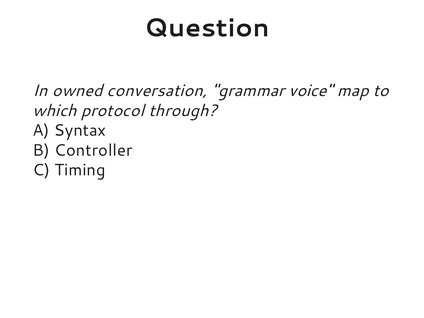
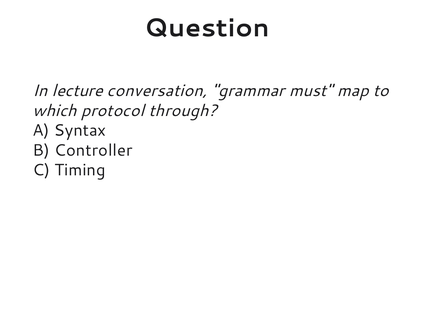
owned: owned -> lecture
voice: voice -> must
